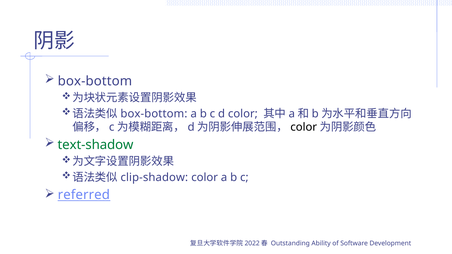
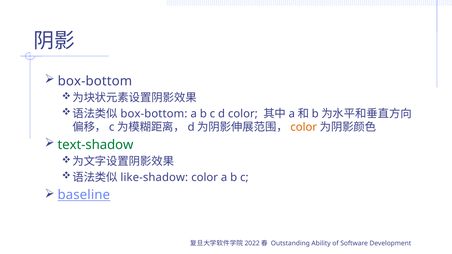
color at (304, 127) colour: black -> orange
clip-shadow: clip-shadow -> like-shadow
referred: referred -> baseline
